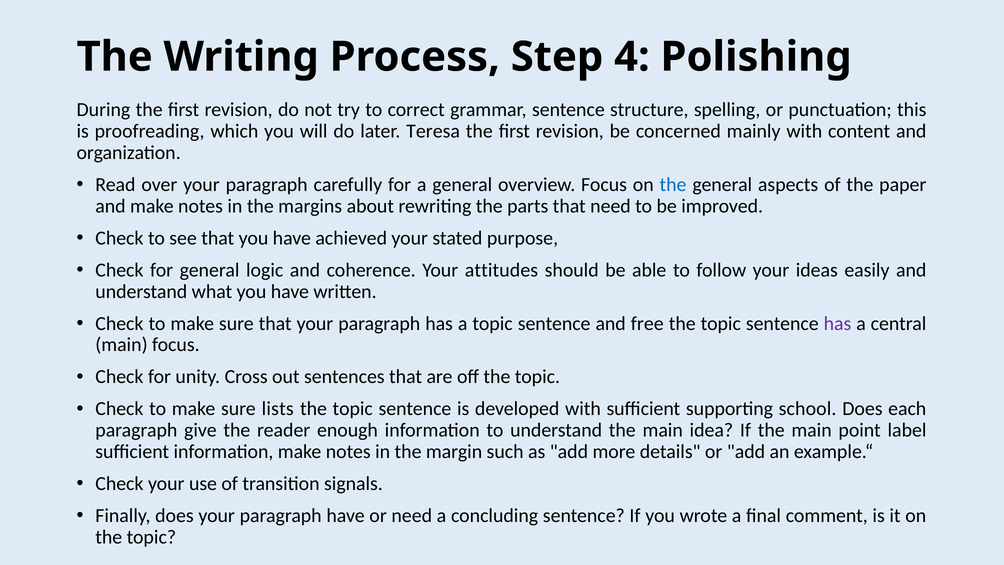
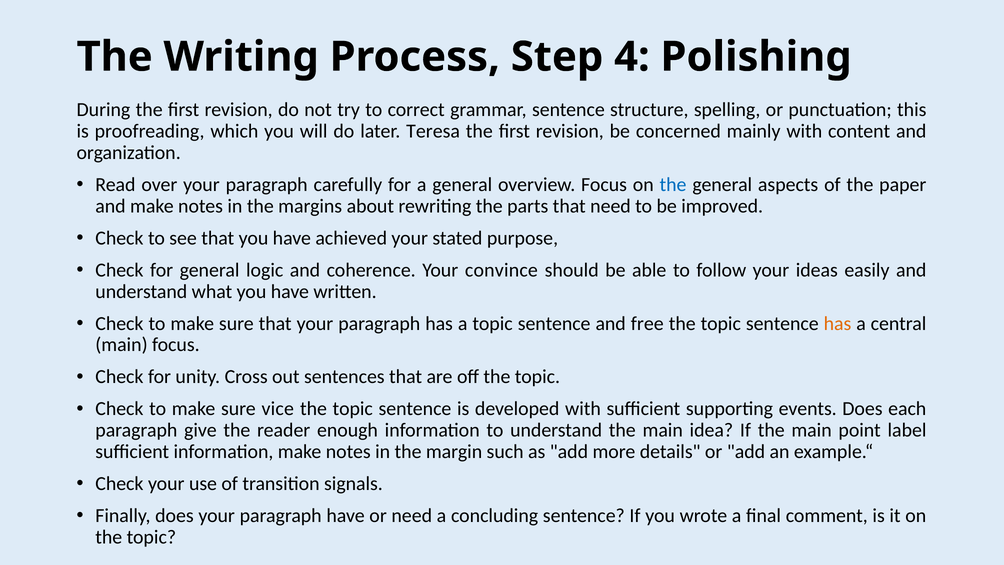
attitudes: attitudes -> convince
has at (837, 323) colour: purple -> orange
lists: lists -> vice
school: school -> events
